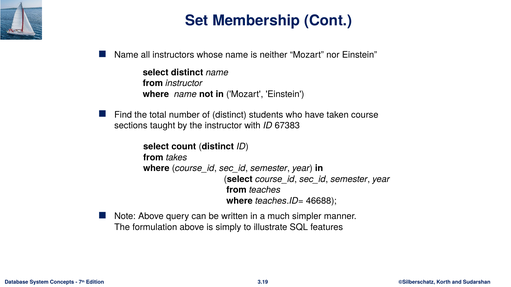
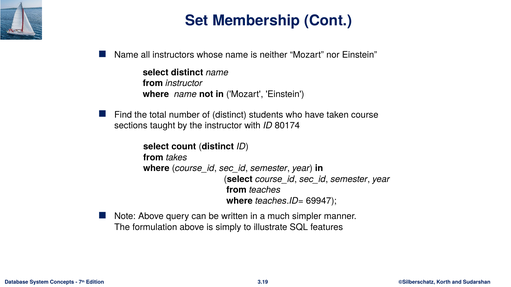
67383: 67383 -> 80174
46688: 46688 -> 69947
